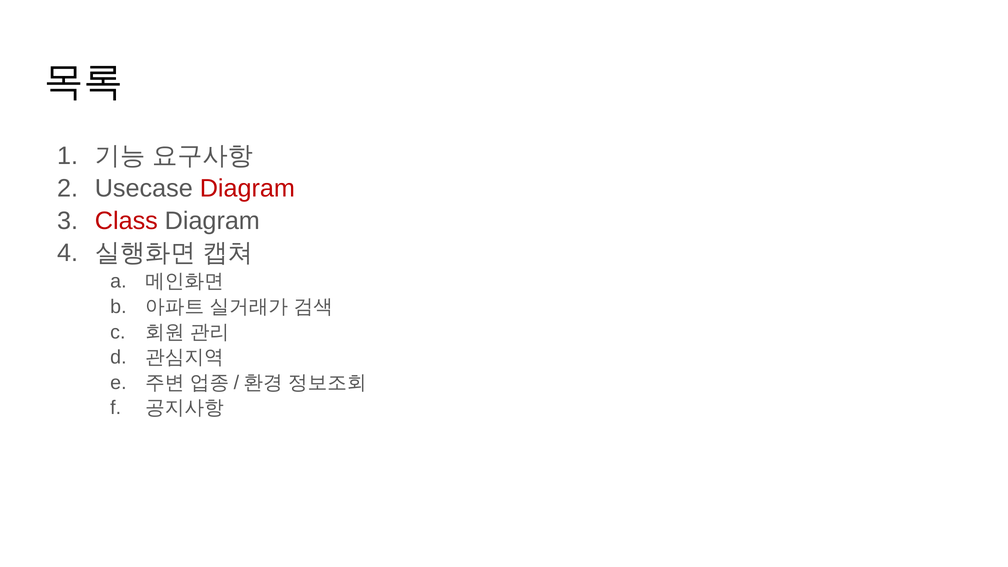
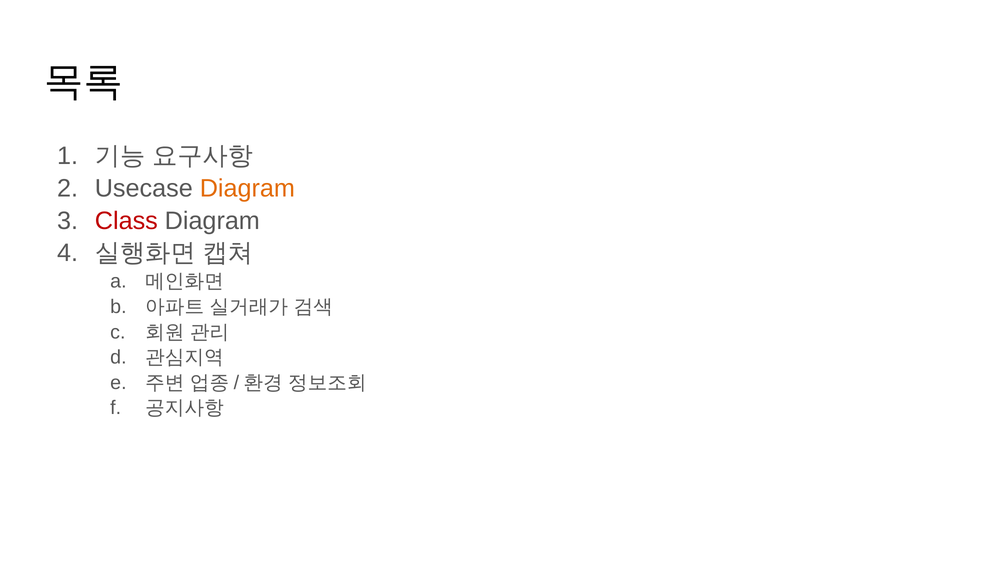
Diagram at (247, 188) colour: red -> orange
